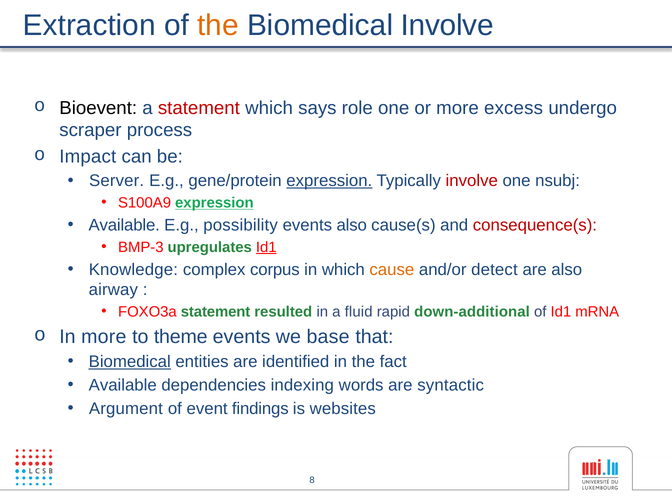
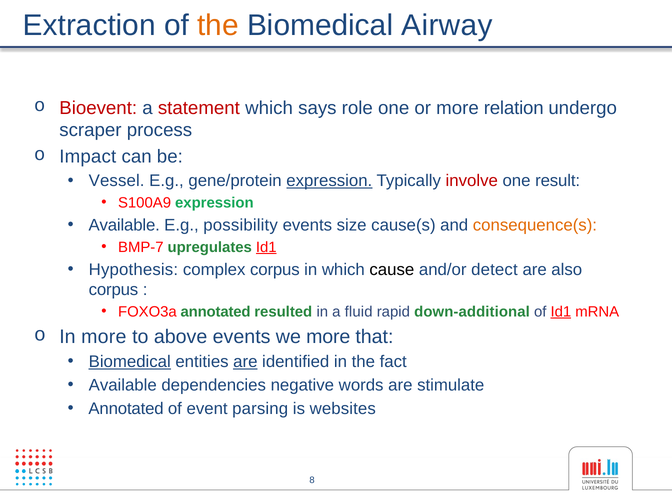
Biomedical Involve: Involve -> Airway
Bioevent colour: black -> red
excess: excess -> relation
Server: Server -> Vessel
nsubj: nsubj -> result
expression at (214, 203) underline: present -> none
events also: also -> size
consequence(s colour: red -> orange
BMP-3: BMP-3 -> BMP-7
Knowledge: Knowledge -> Hypothesis
cause colour: orange -> black
airway at (113, 290): airway -> corpus
FOXO3a statement: statement -> annotated
Id1 at (561, 312) underline: none -> present
theme: theme -> above
we base: base -> more
are at (245, 362) underline: none -> present
indexing: indexing -> negative
syntactic: syntactic -> stimulate
Argument at (126, 409): Argument -> Annotated
findings: findings -> parsing
